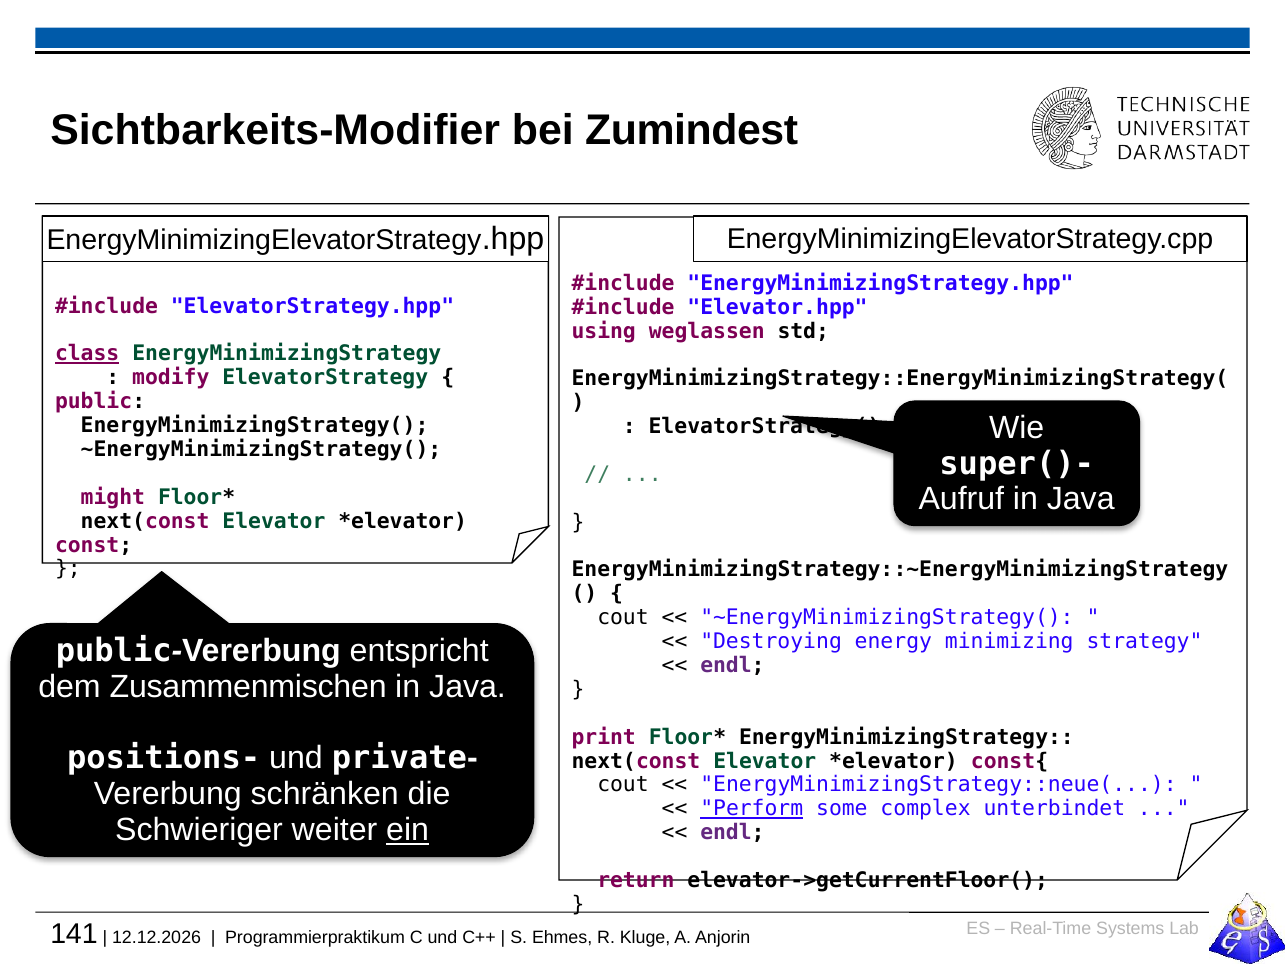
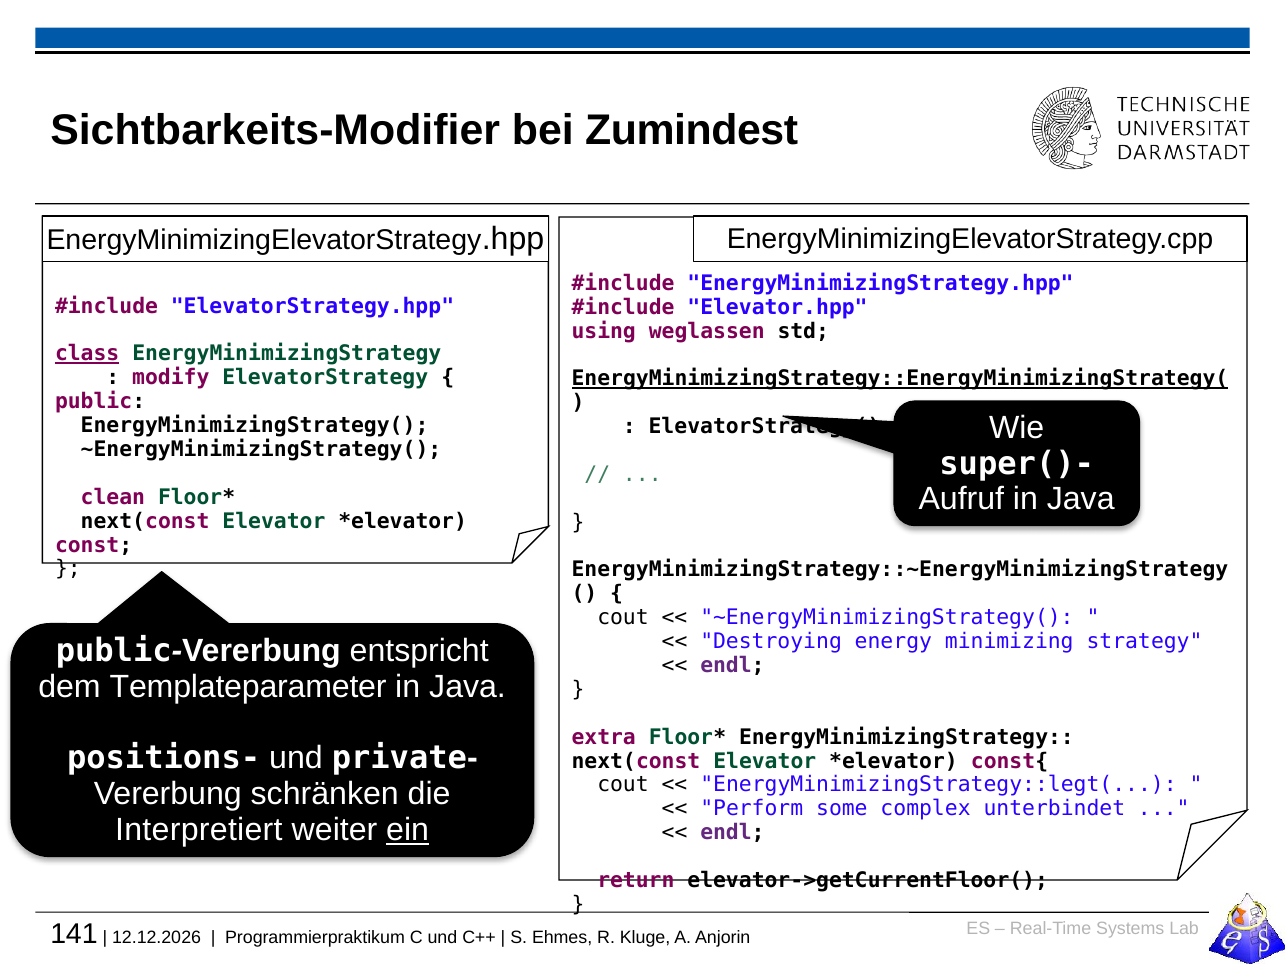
EnergyMinimizingStrategy::EnergyMinimizingStrategy( underline: none -> present
might: might -> clean
Zusammenmischen: Zusammenmischen -> Templateparameter
print: print -> extra
EnergyMinimizingStrategy::neue(: EnergyMinimizingStrategy::neue( -> EnergyMinimizingStrategy::legt(
Perform underline: present -> none
Schwieriger: Schwieriger -> Interpretiert
